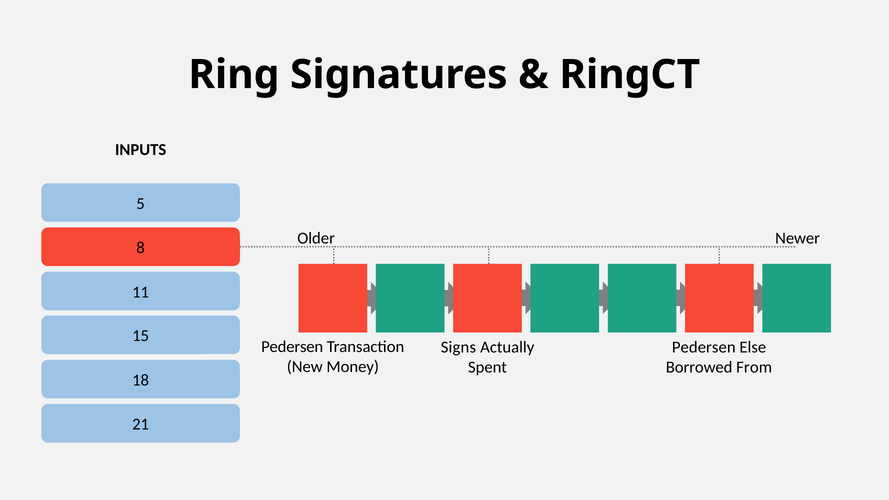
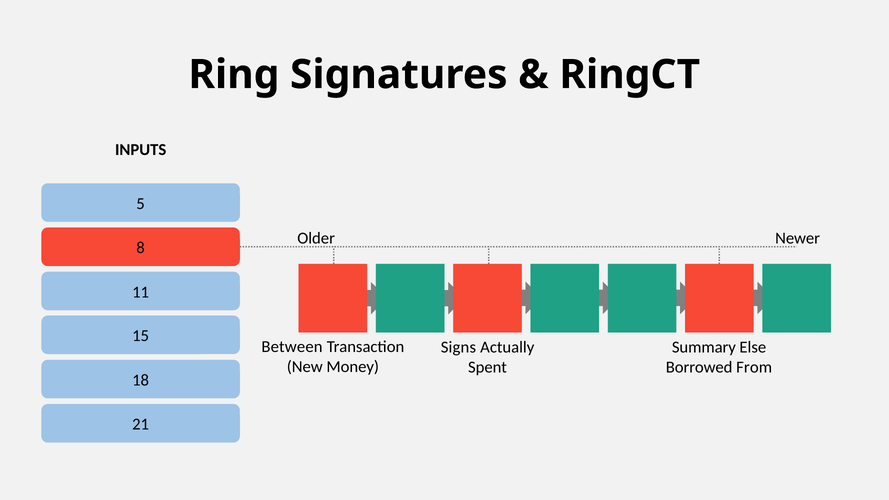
Pedersen at (292, 347): Pedersen -> Between
Pedersen at (704, 347): Pedersen -> Summary
